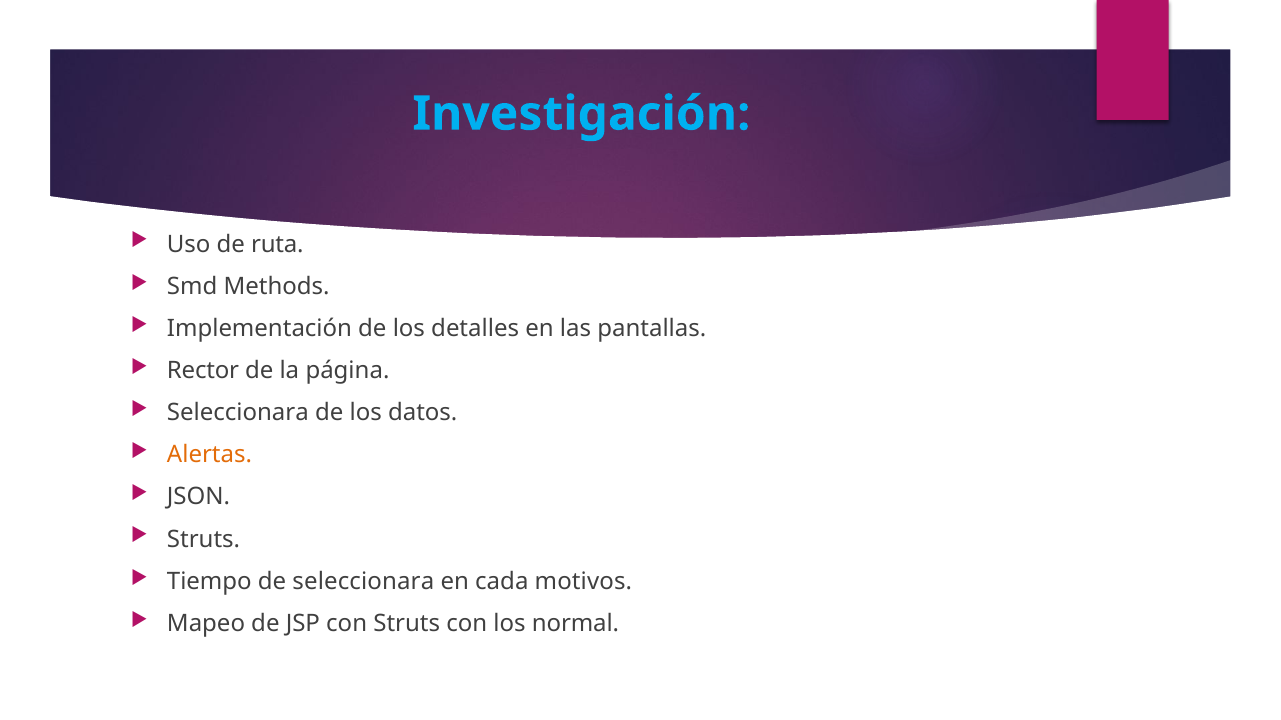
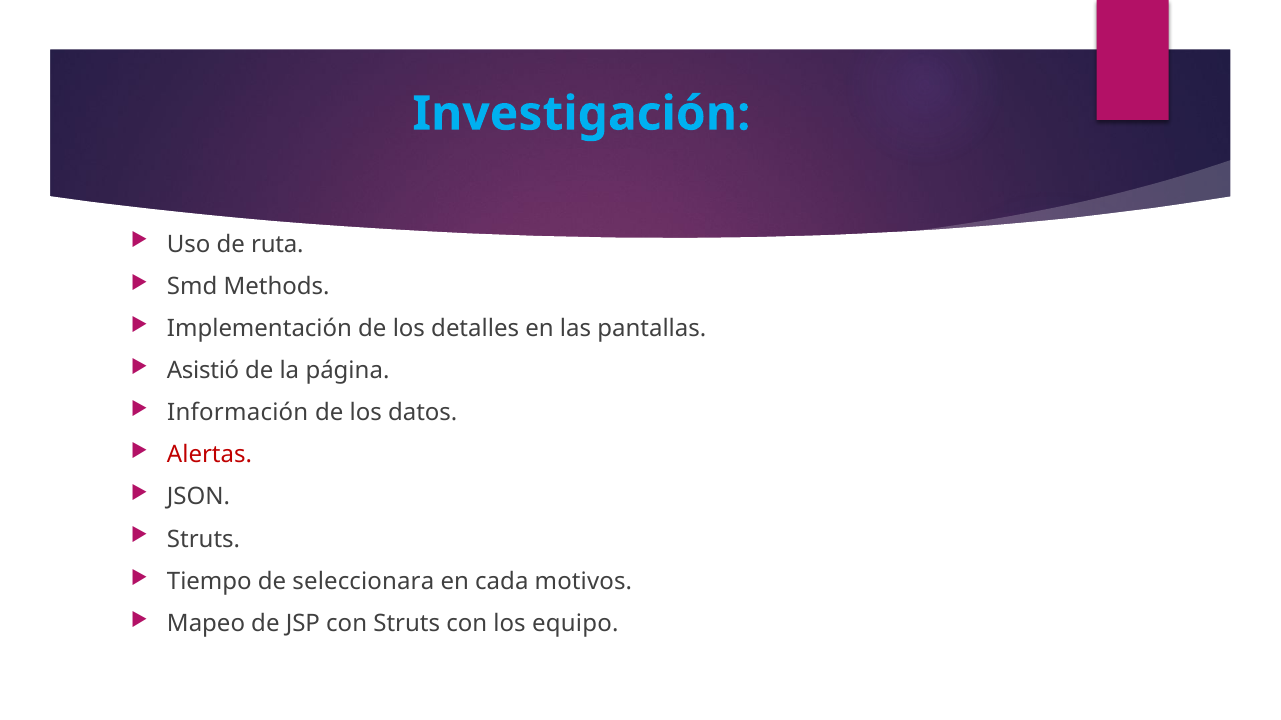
Rector: Rector -> Asistió
Seleccionara at (238, 413): Seleccionara -> Información
Alertas colour: orange -> red
normal: normal -> equipo
